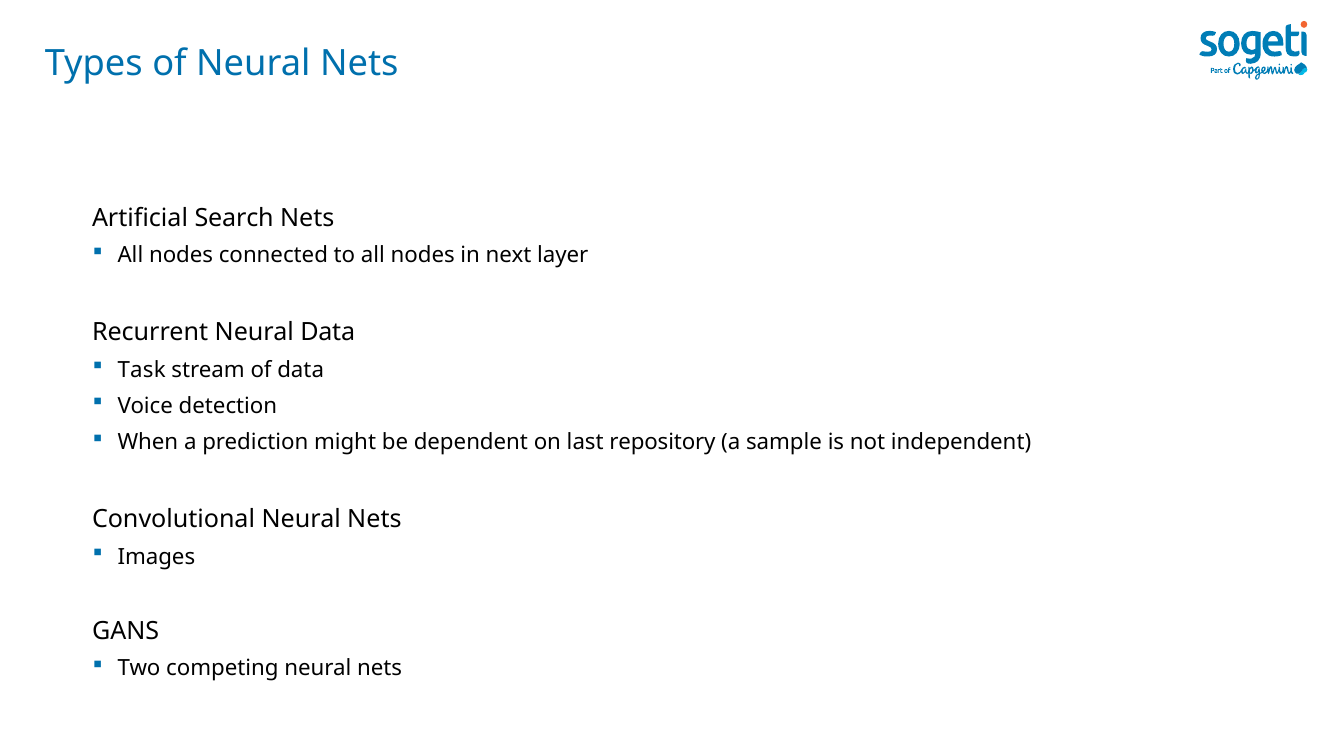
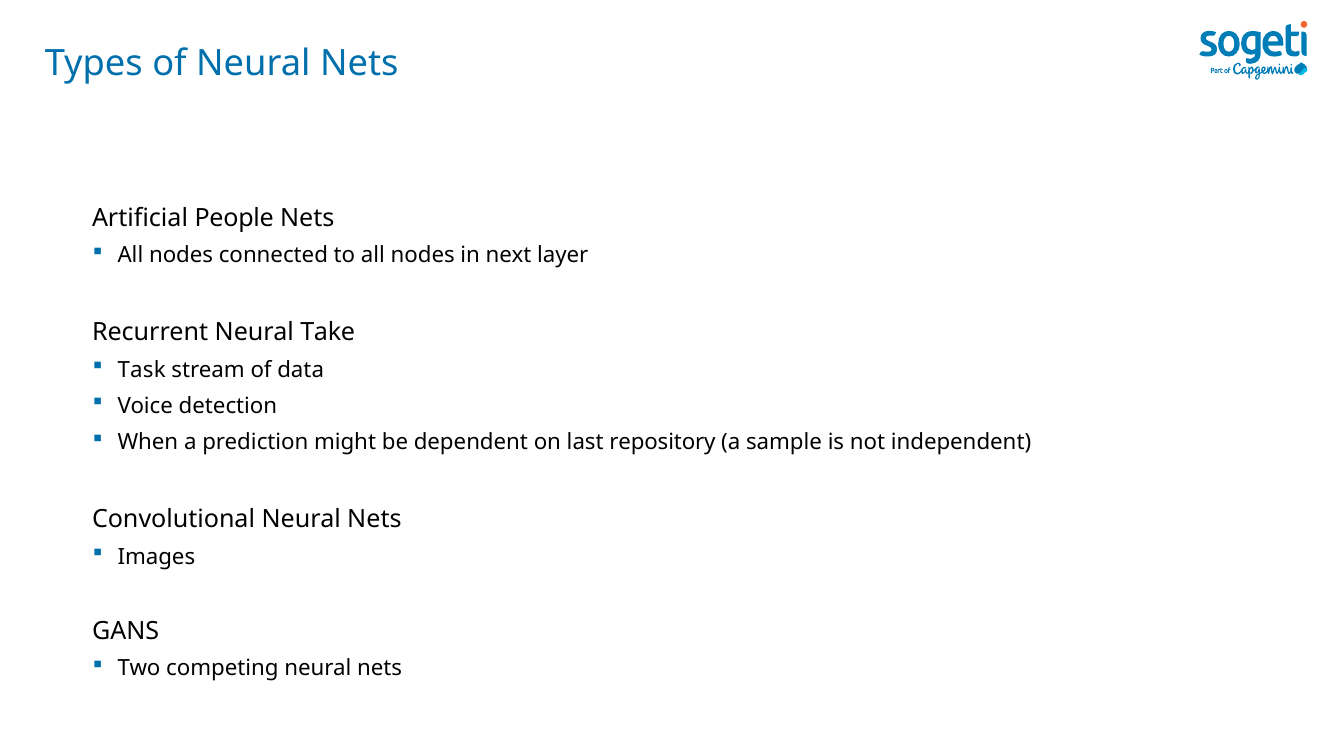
Search: Search -> People
Neural Data: Data -> Take
